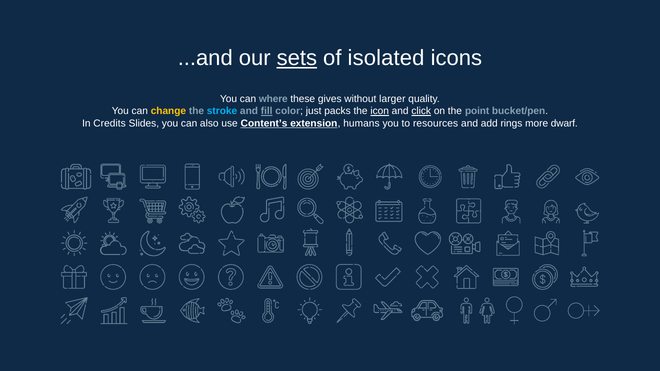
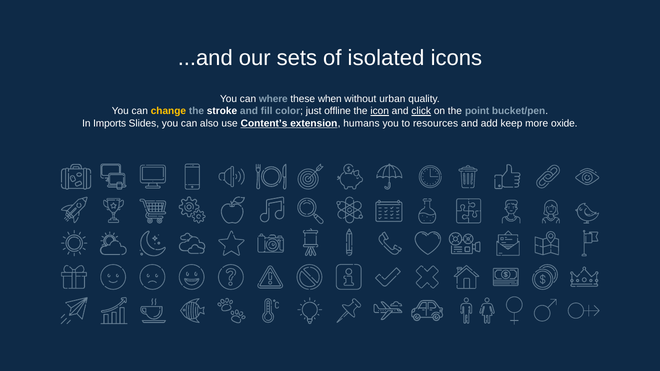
sets underline: present -> none
gives: gives -> when
larger: larger -> urban
stroke colour: light blue -> white
fill underline: present -> none
packs: packs -> offline
Credits: Credits -> Imports
rings: rings -> keep
dwarf: dwarf -> oxide
